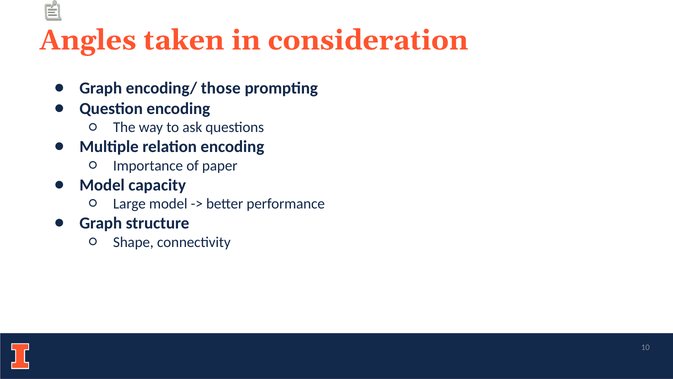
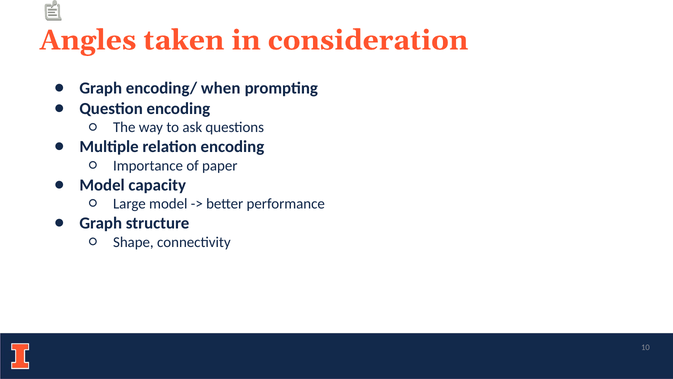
those: those -> when
